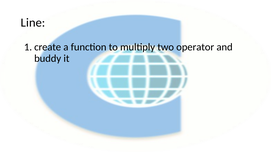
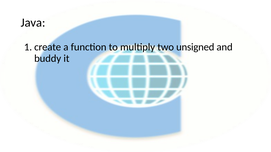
Line: Line -> Java
operator: operator -> unsigned
